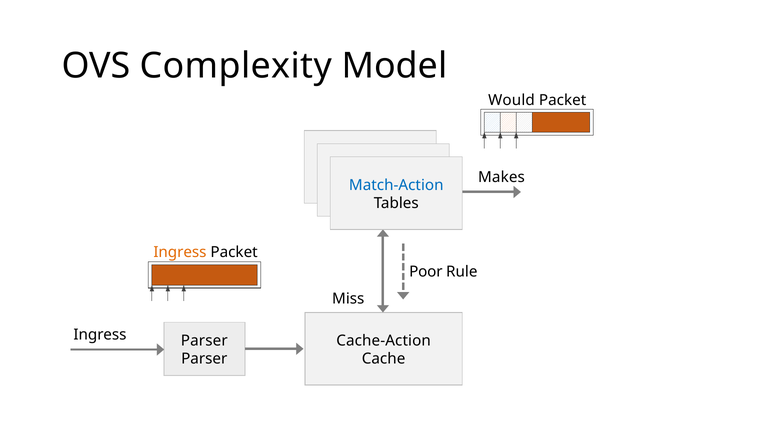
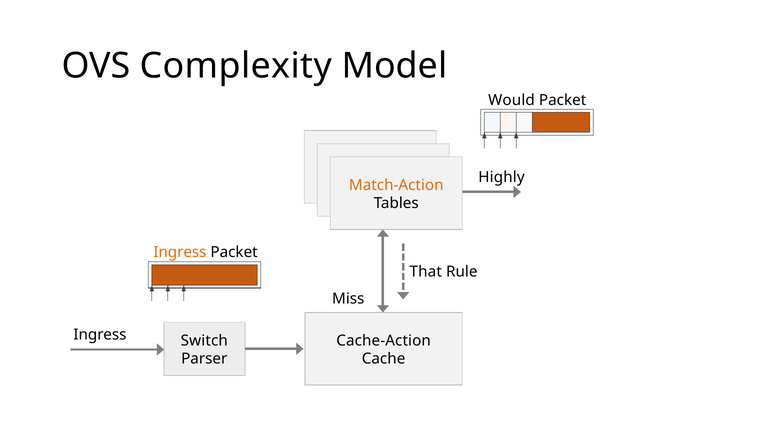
Makes: Makes -> Highly
Match-Action colour: blue -> orange
Poor: Poor -> That
Parser at (204, 341): Parser -> Switch
